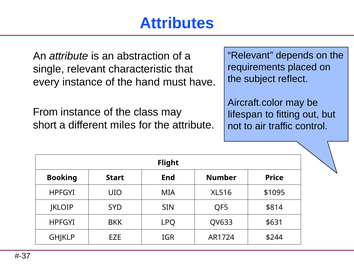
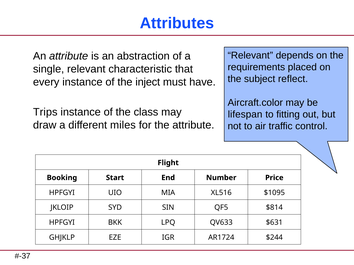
hand: hand -> inject
From: From -> Trips
short: short -> draw
